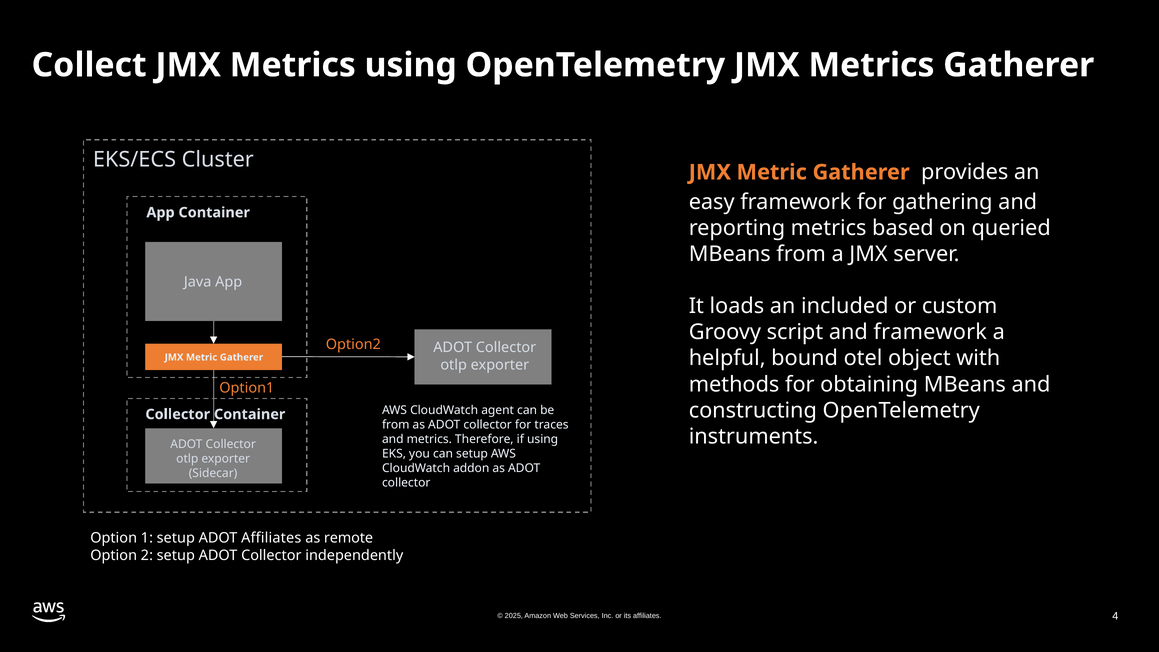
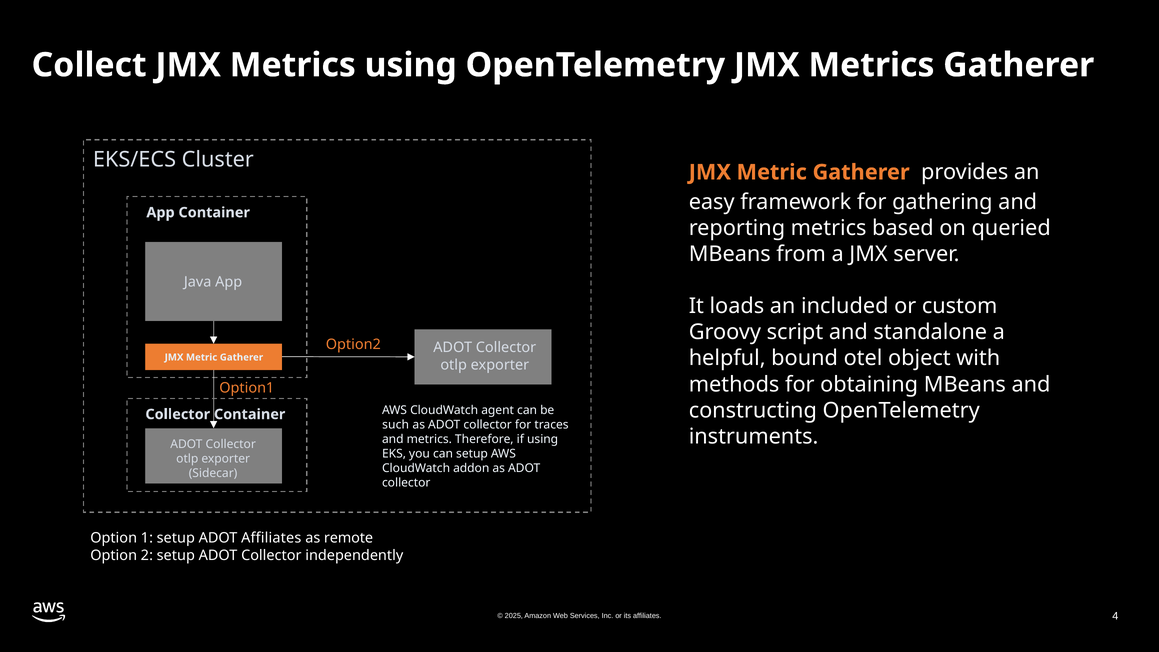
and framework: framework -> standalone
from at (396, 425): from -> such
